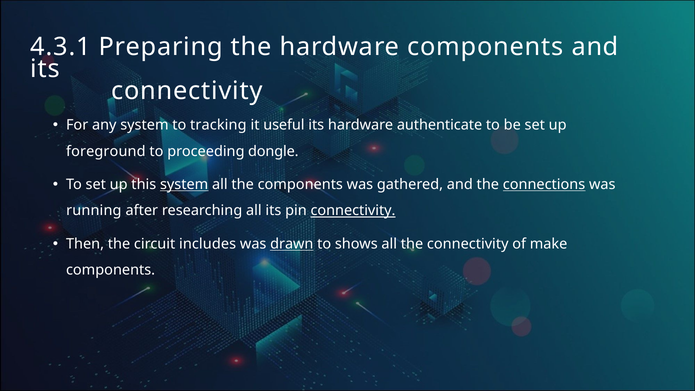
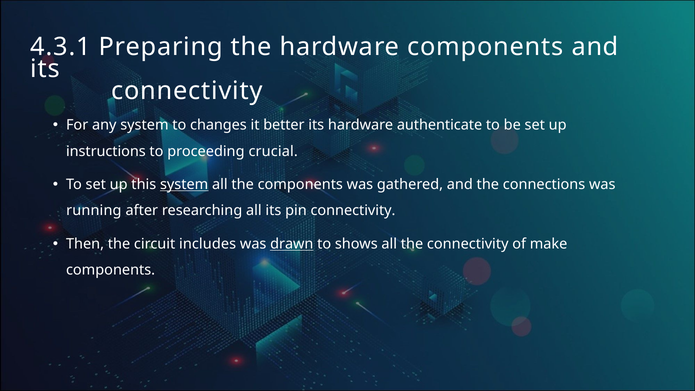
tracking: tracking -> changes
useful: useful -> better
foreground: foreground -> instructions
dongle: dongle -> crucial
connections underline: present -> none
connectivity at (353, 211) underline: present -> none
